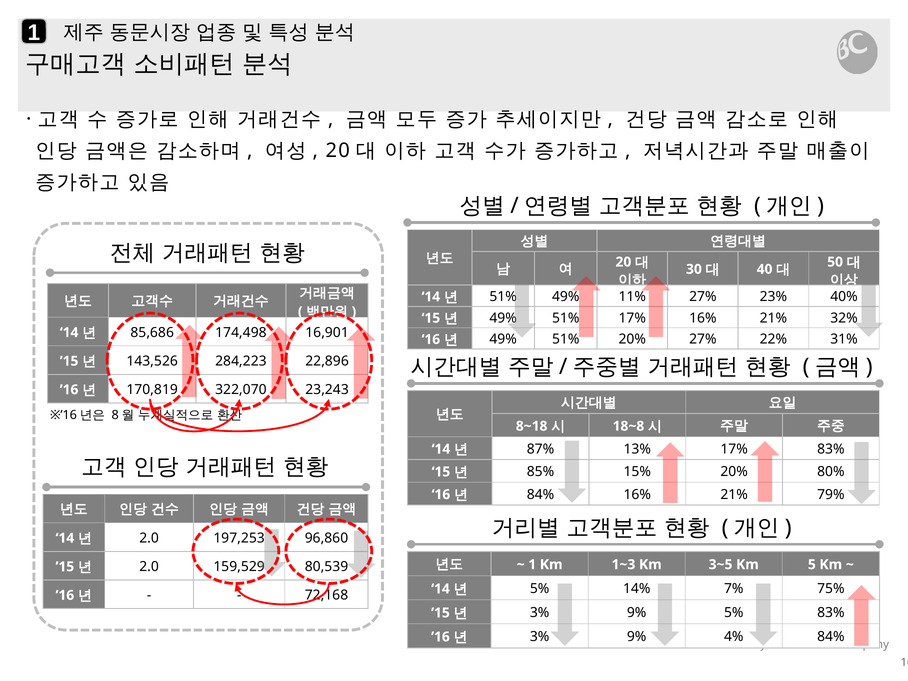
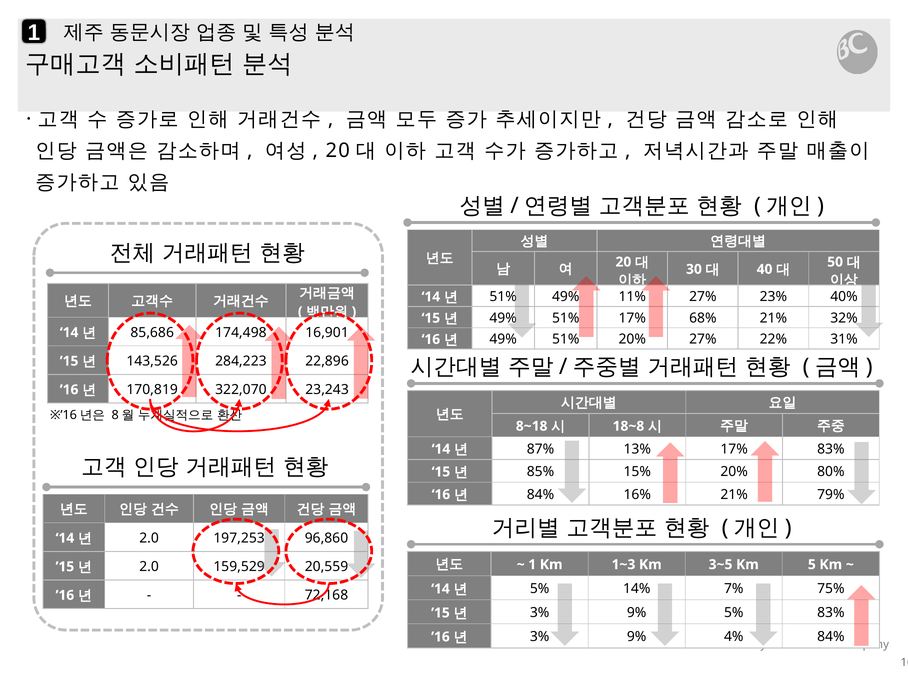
16% at (703, 318): 16% -> 68%
80,539: 80,539 -> 20,559
